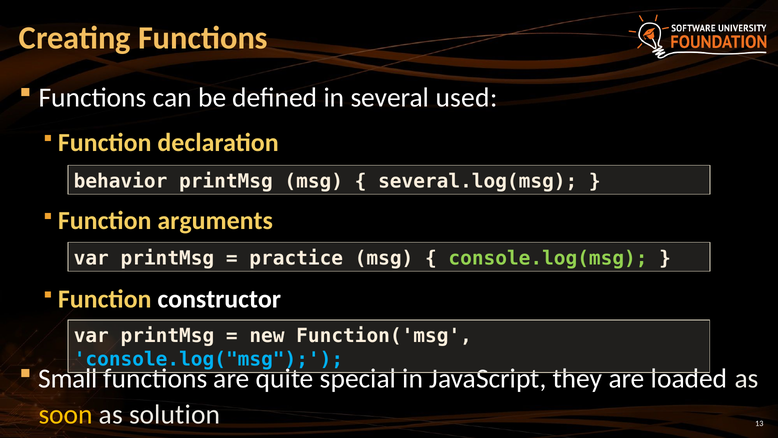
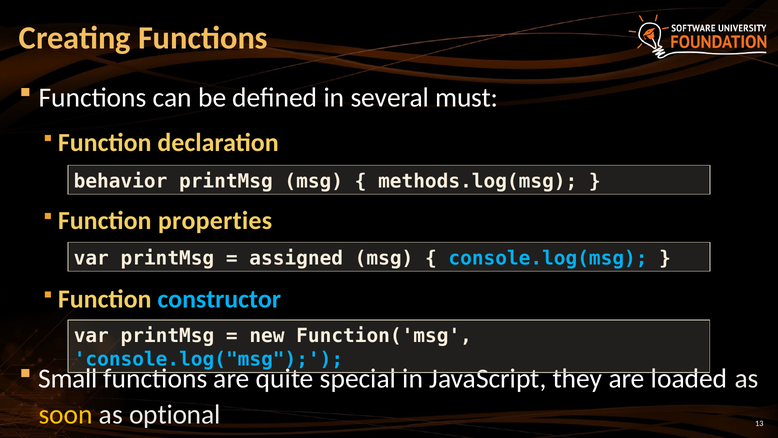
used: used -> must
several.log(msg: several.log(msg -> methods.log(msg
arguments: arguments -> properties
practice: practice -> assigned
console.log(msg colour: light green -> light blue
constructor colour: white -> light blue
solution: solution -> optional
